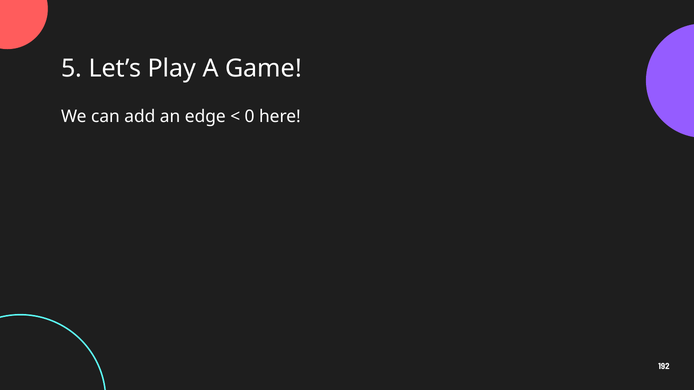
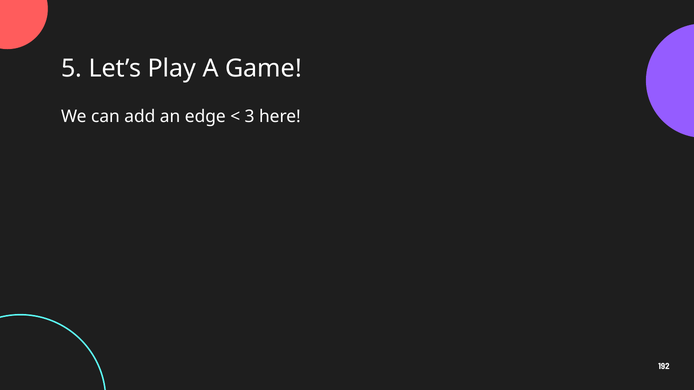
0: 0 -> 3
